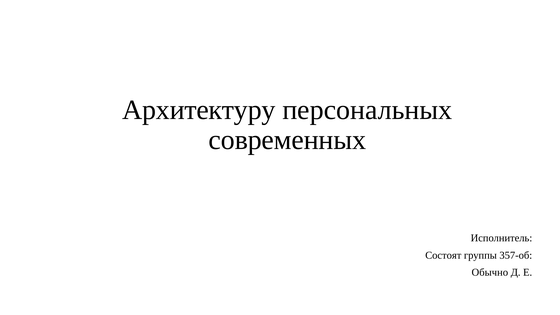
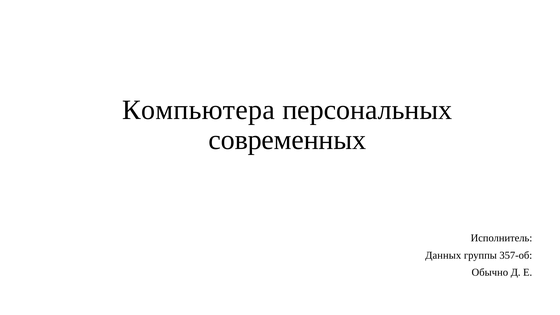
Архитектуру: Архитектуру -> Компьютера
Состоят: Состоят -> Данных
